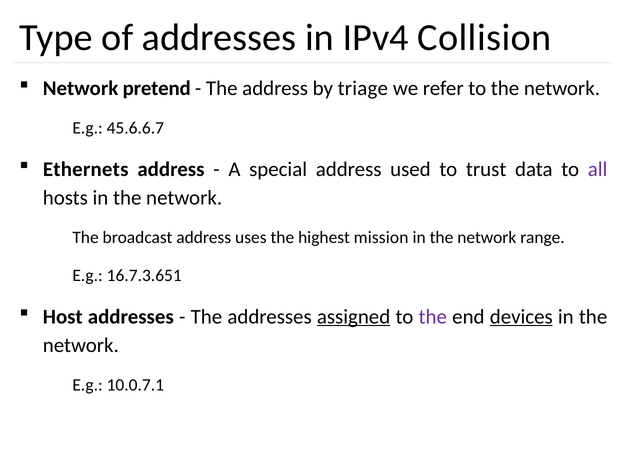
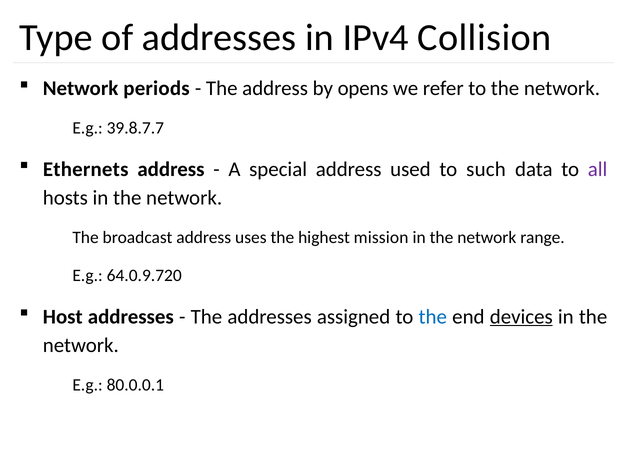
pretend: pretend -> periods
triage: triage -> opens
45.6.6.7: 45.6.6.7 -> 39.8.7.7
trust: trust -> such
16.7.3.651: 16.7.3.651 -> 64.0.9.720
assigned underline: present -> none
the at (433, 317) colour: purple -> blue
10.0.7.1: 10.0.7.1 -> 80.0.0.1
